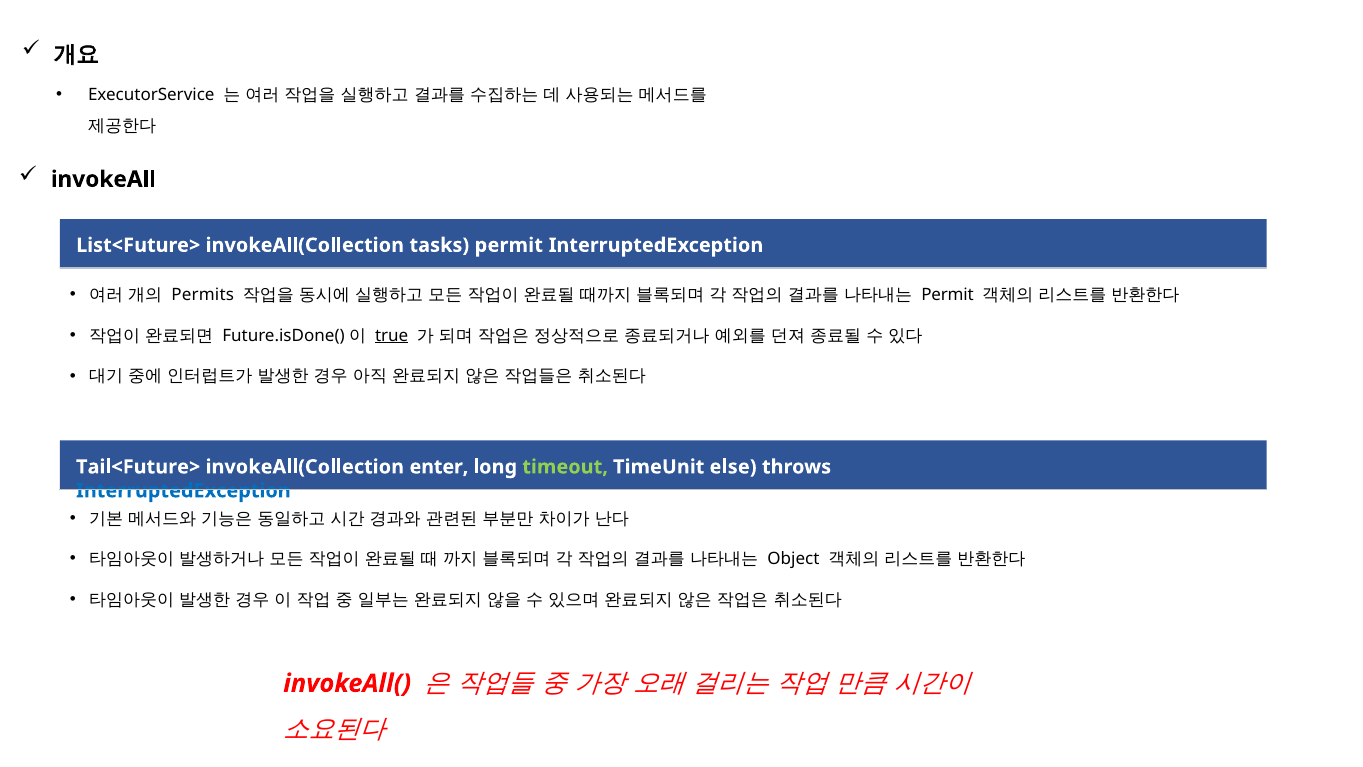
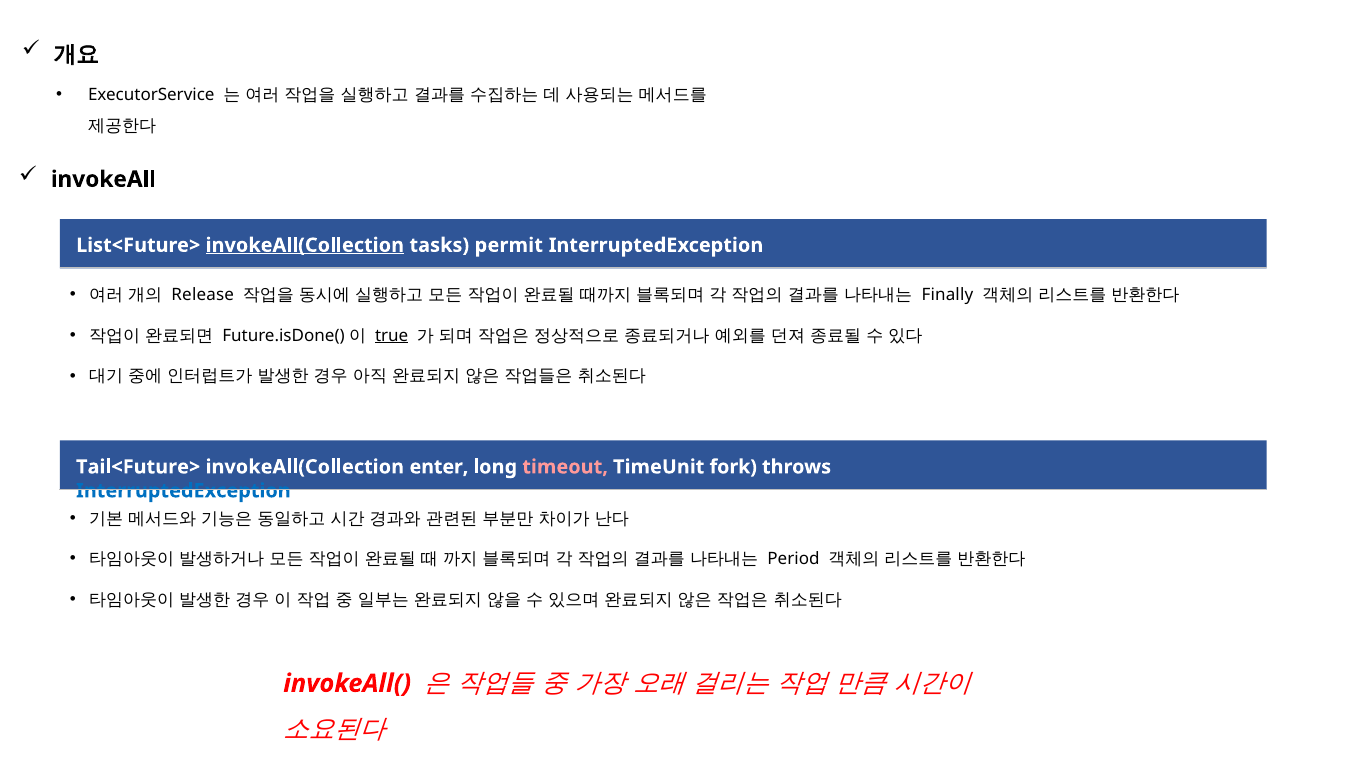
invokeAll(Collection at (305, 245) underline: none -> present
Permits: Permits -> Release
Permit at (948, 294): Permit -> Finally
timeout colour: light green -> pink
else: else -> fork
Object: Object -> Period
